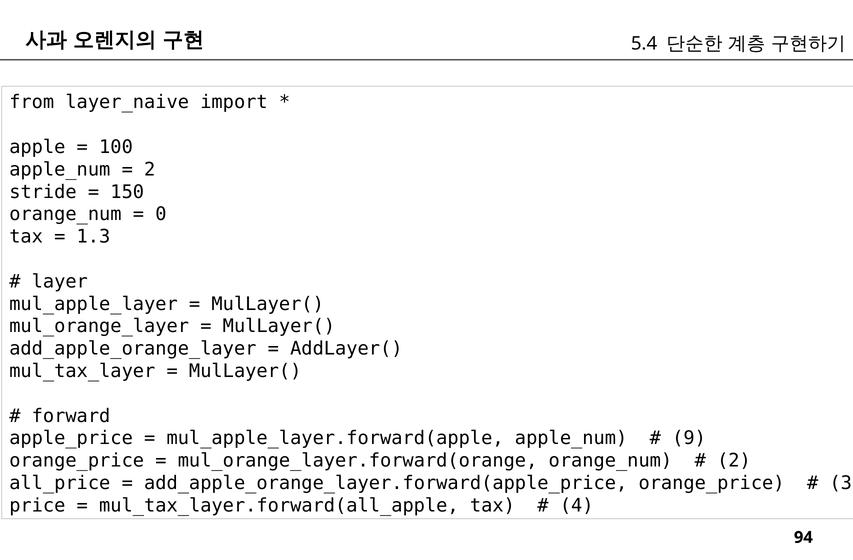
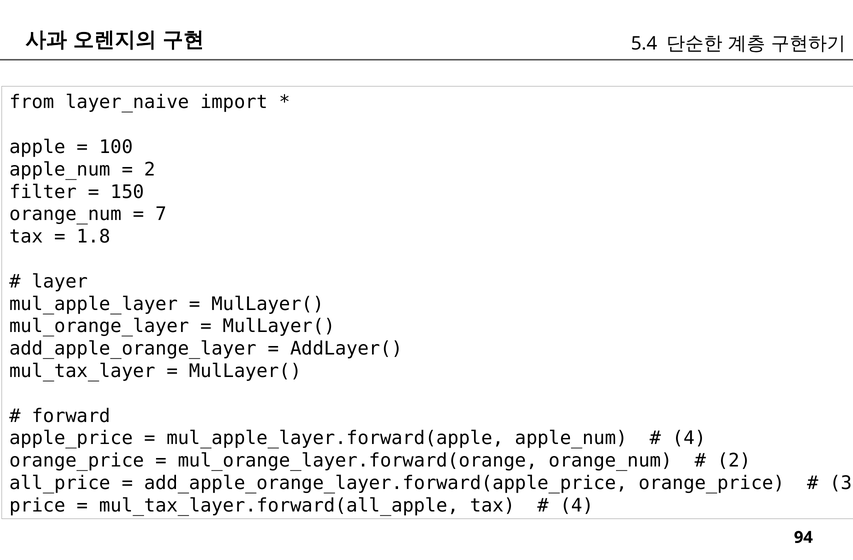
stride: stride -> filter
0: 0 -> 7
1.3: 1.3 -> 1.8
9 at (689, 438): 9 -> 4
